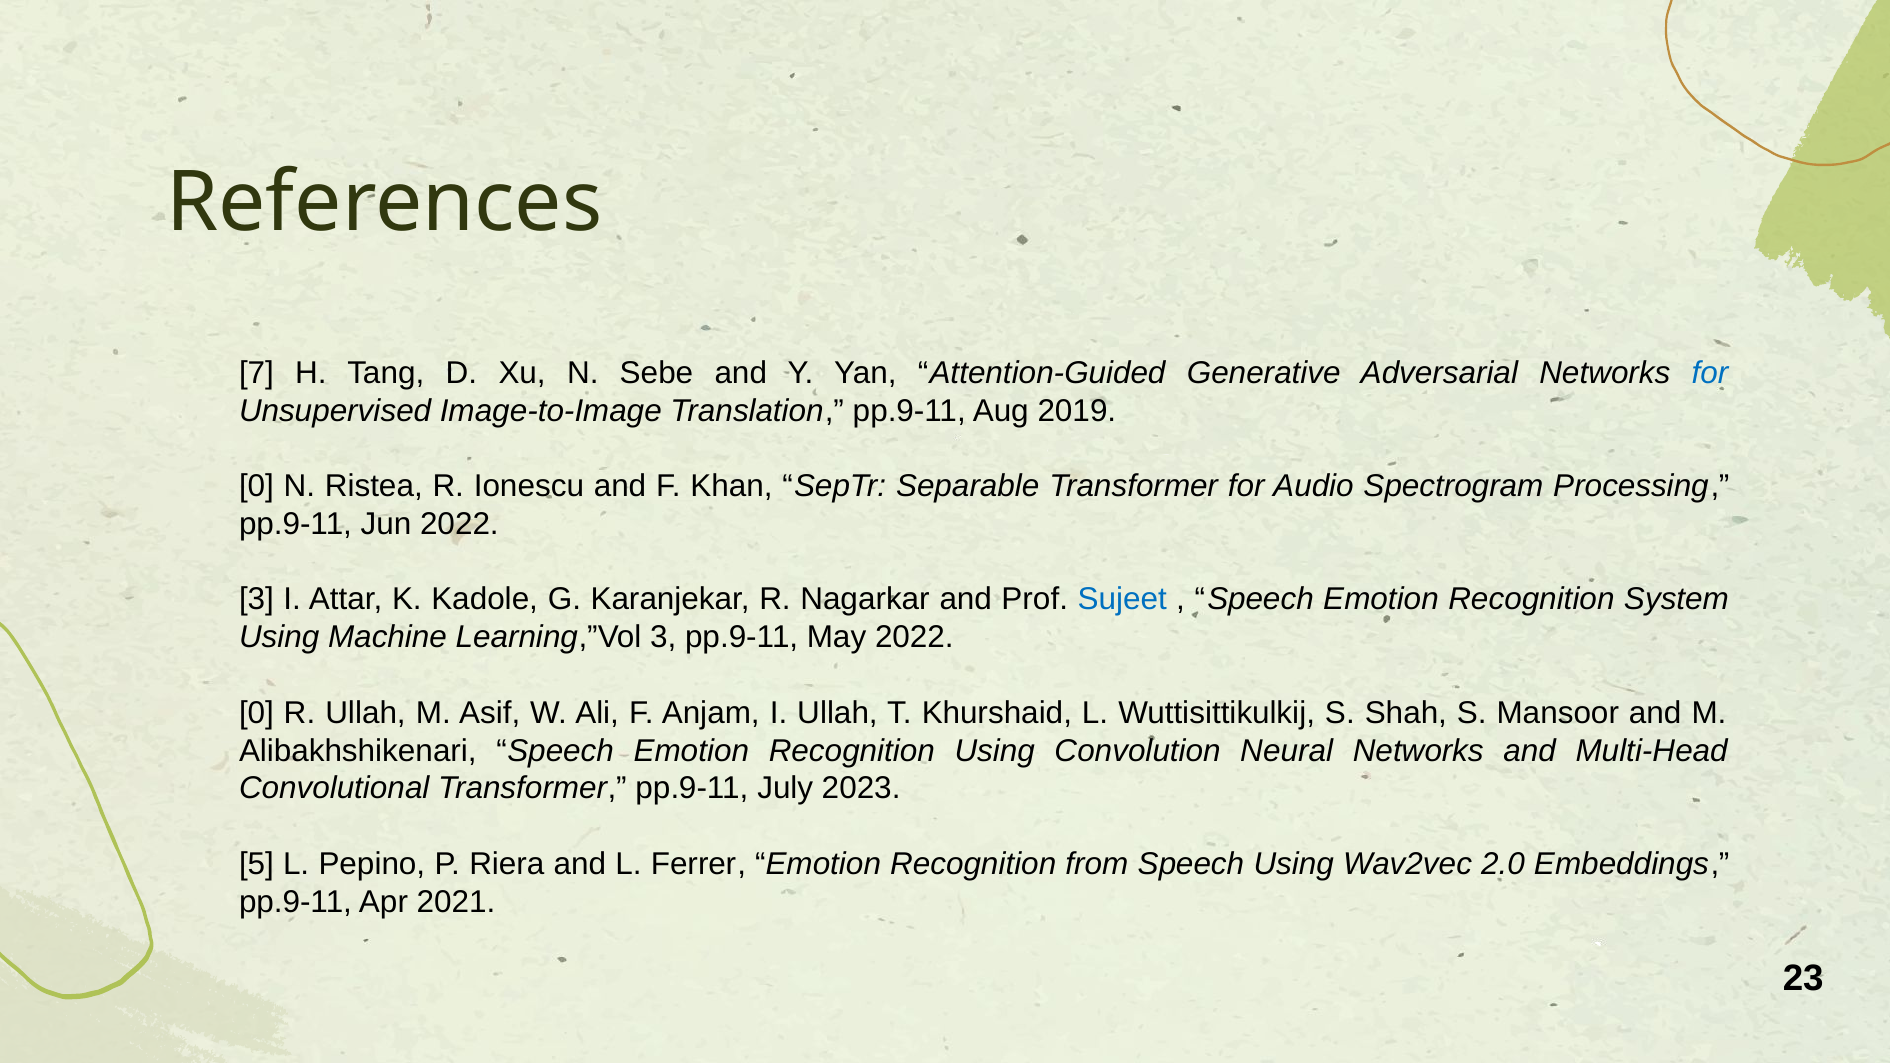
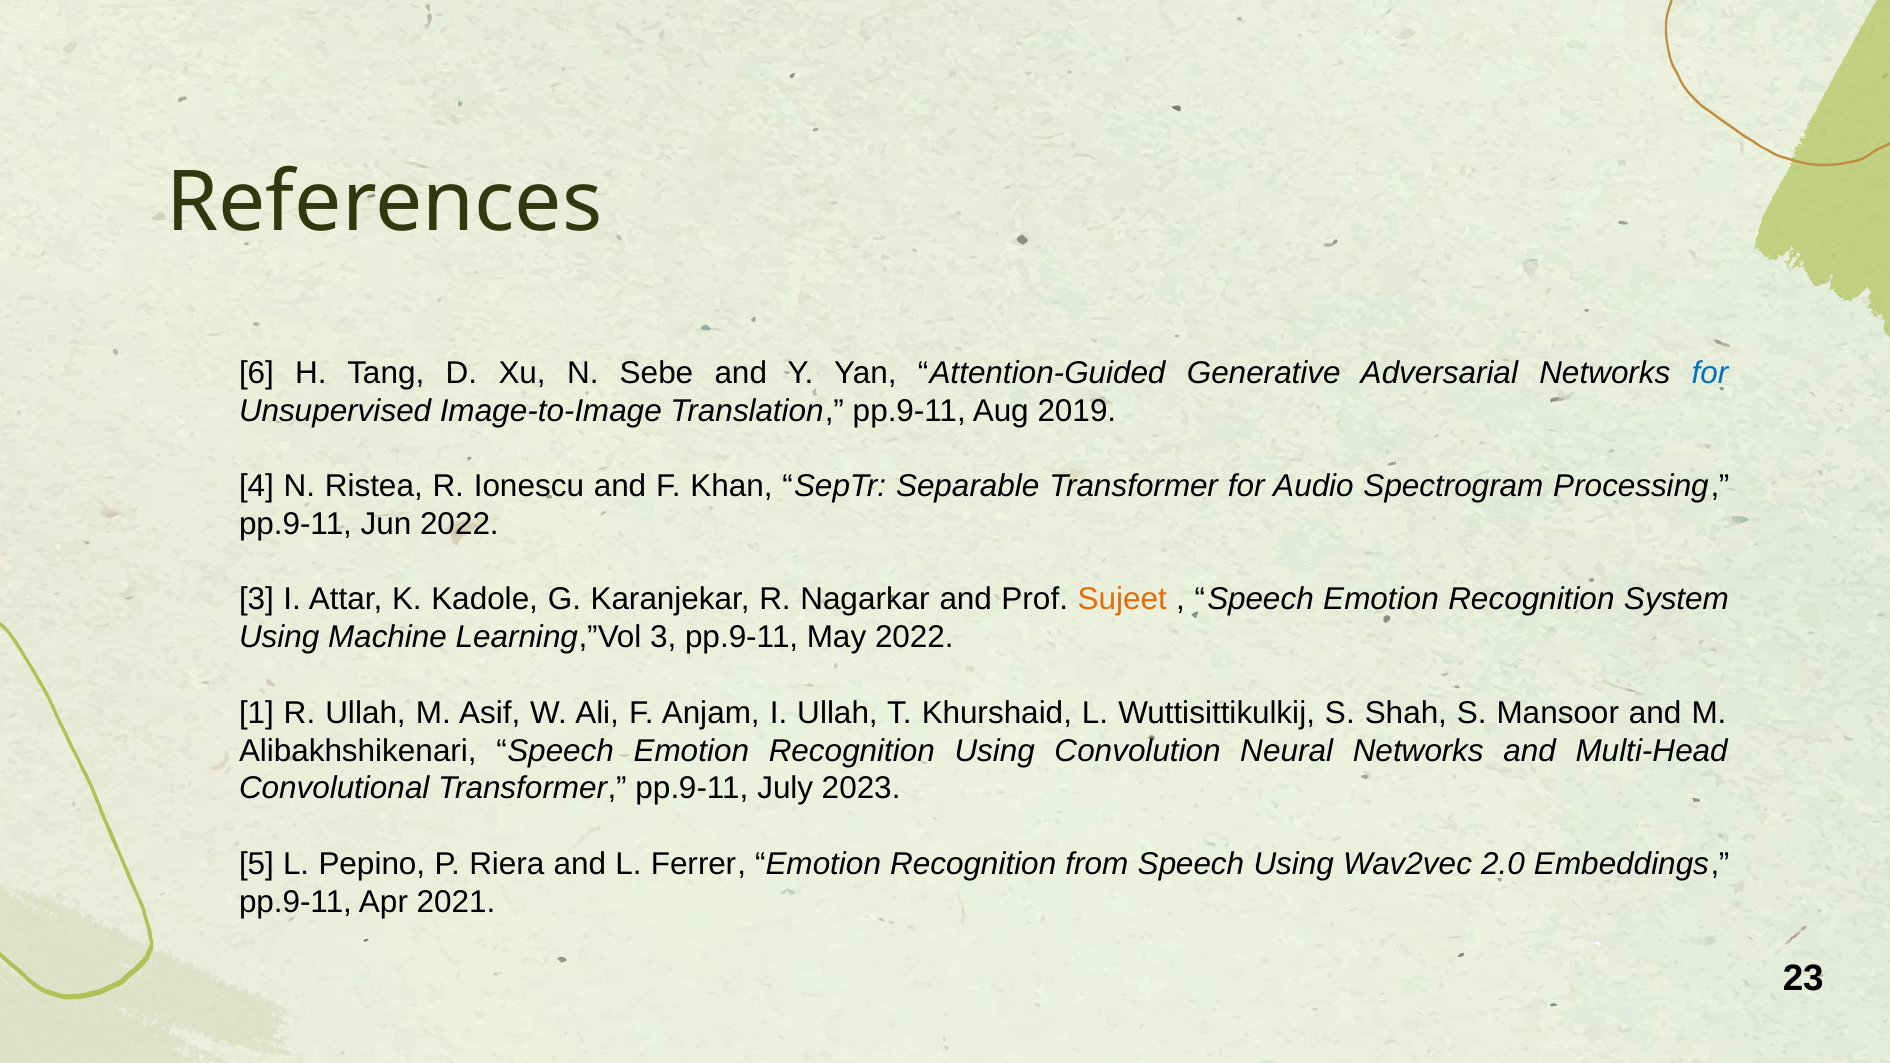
7: 7 -> 6
0 at (256, 486): 0 -> 4
Sujeet colour: blue -> orange
0 at (256, 713): 0 -> 1
